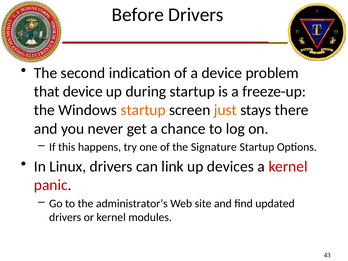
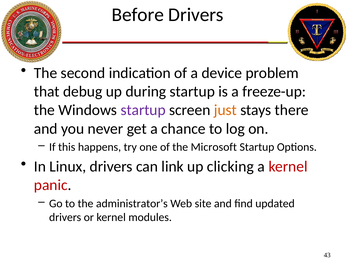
that device: device -> debug
startup at (143, 110) colour: orange -> purple
Signature: Signature -> Microsoft
devices: devices -> clicking
